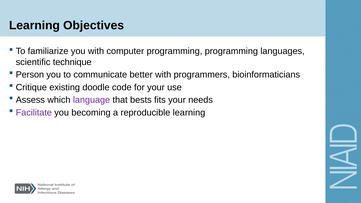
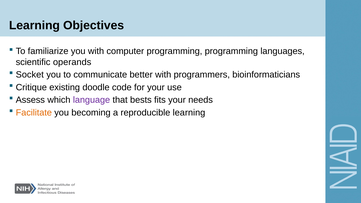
technique: technique -> operands
Person: Person -> Socket
Facilitate colour: purple -> orange
